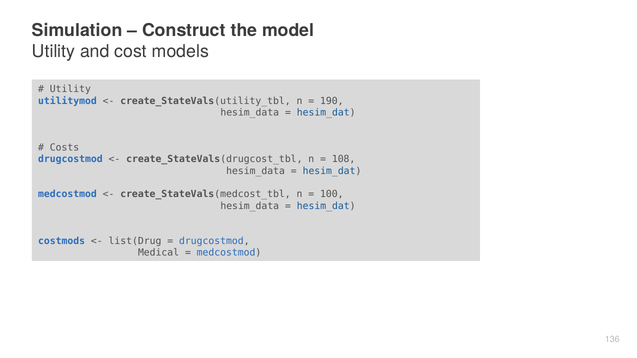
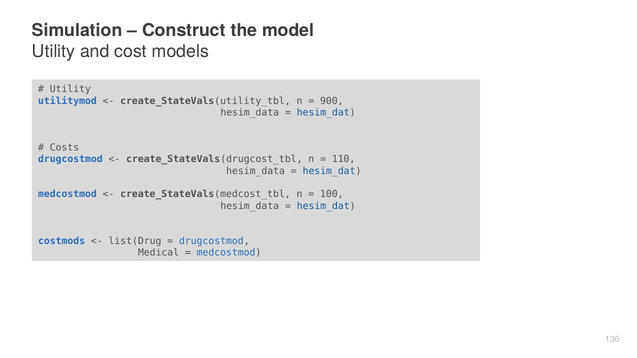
190: 190 -> 900
108: 108 -> 110
